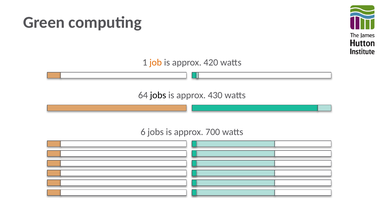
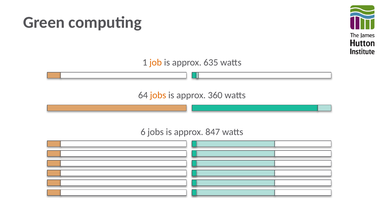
420: 420 -> 635
jobs at (158, 95) colour: black -> orange
430: 430 -> 360
700: 700 -> 847
